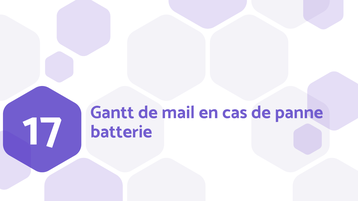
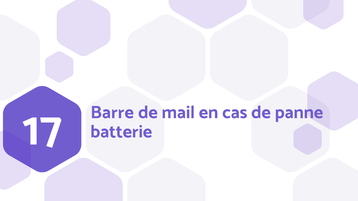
Gantt: Gantt -> Barre
